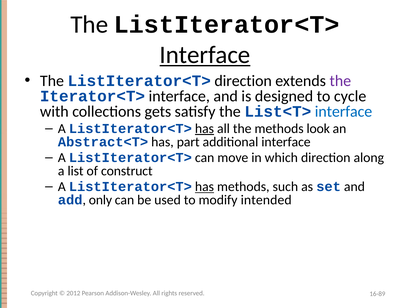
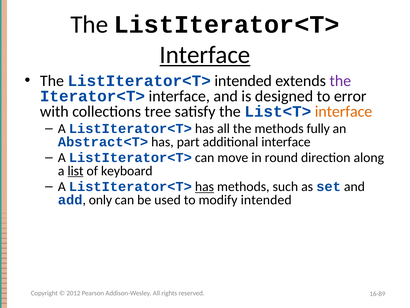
ListIterator<T> direction: direction -> intended
cycle: cycle -> error
gets: gets -> tree
interface at (343, 111) colour: blue -> orange
has at (204, 128) underline: present -> none
look: look -> fully
which: which -> round
list underline: none -> present
construct: construct -> keyboard
